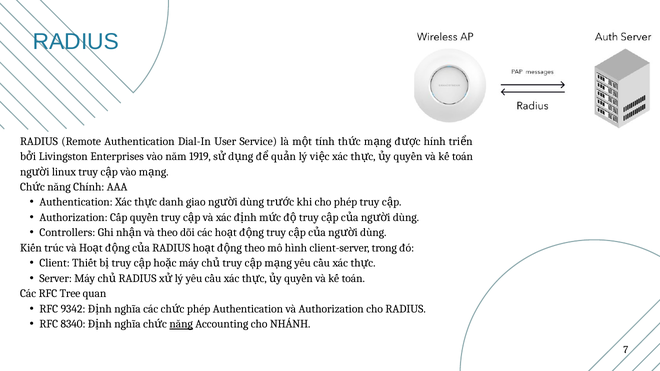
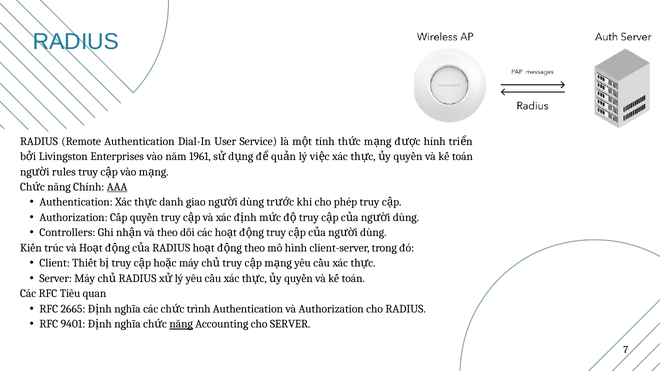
1919: 1919 -> 1961
linux: linux -> rules
AAA underline: none -> present
Tree: Tree -> Tiêu
9342: 9342 -> 2665
phép at (199, 309): phép -> trình
8340: 8340 -> 9401
cho NHÁNH: NHÁNH -> SERVER
